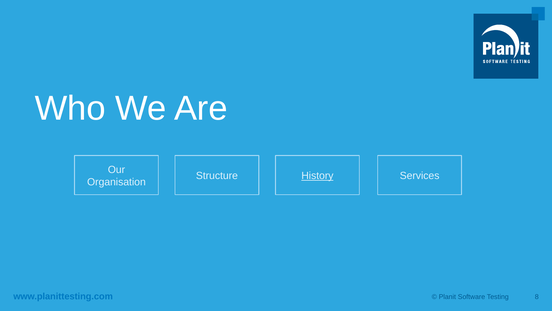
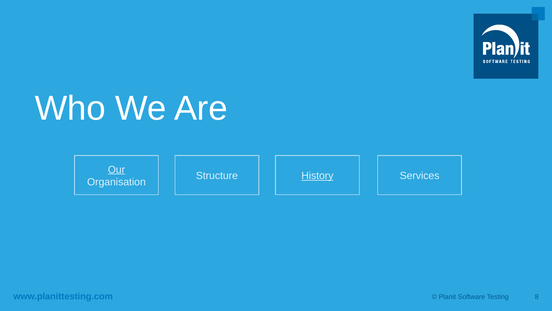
Our underline: none -> present
